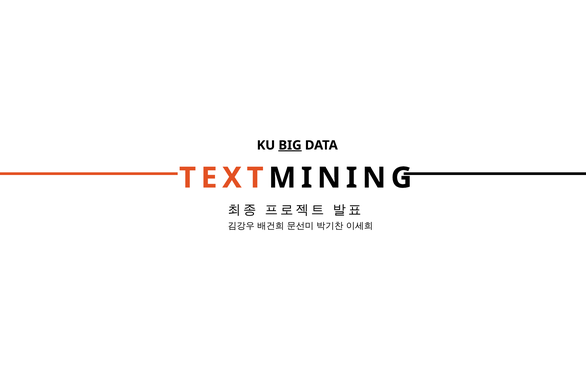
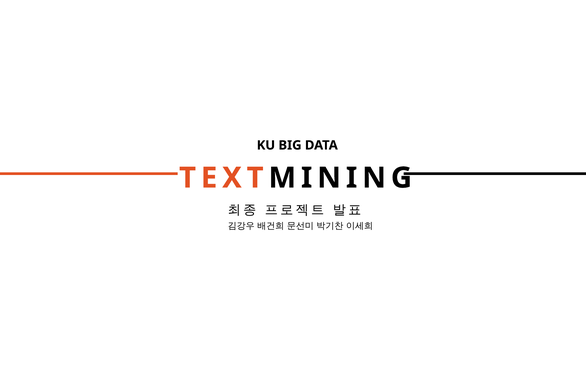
BIG underline: present -> none
